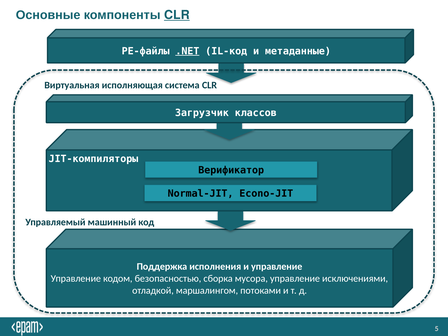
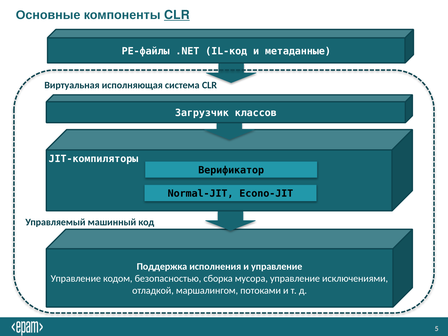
.NET underline: present -> none
